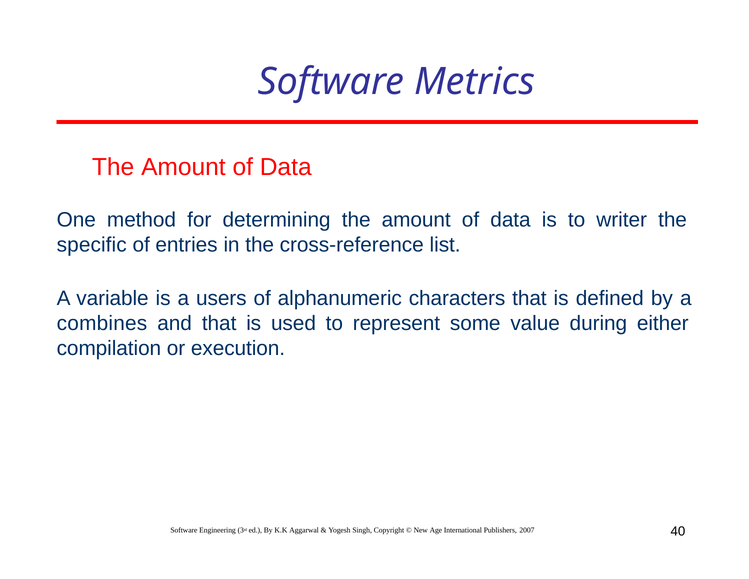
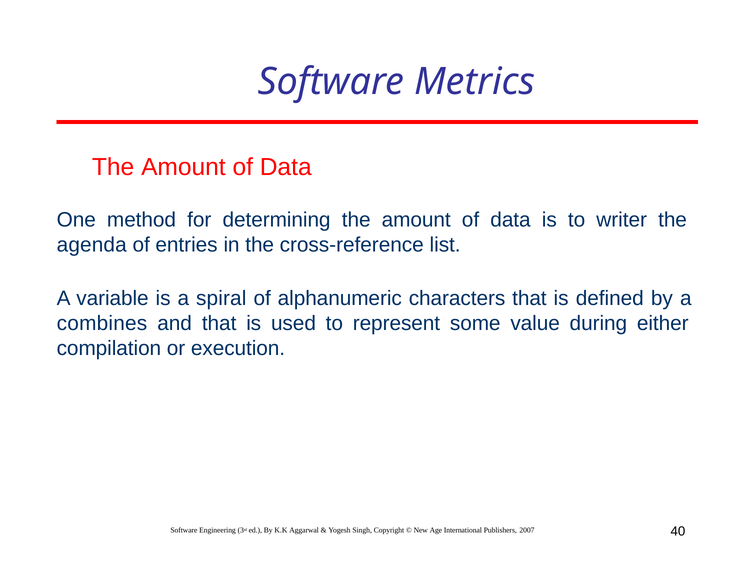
specific: specific -> agenda
users: users -> spiral
